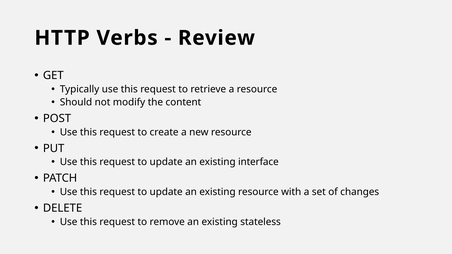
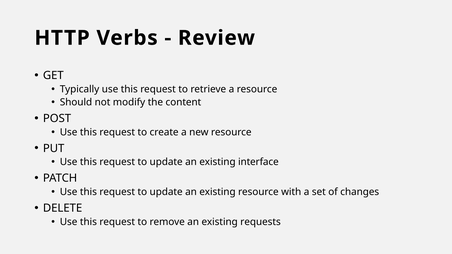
stateless: stateless -> requests
